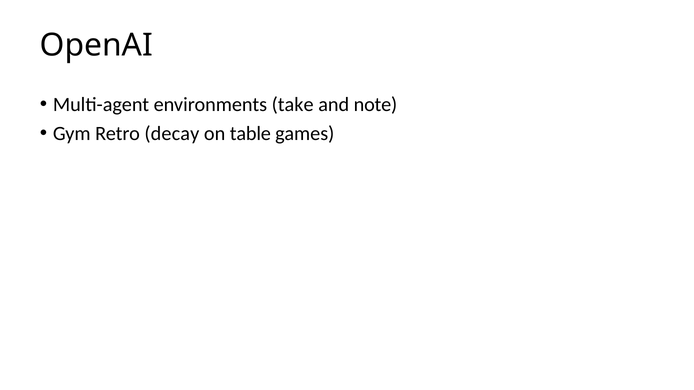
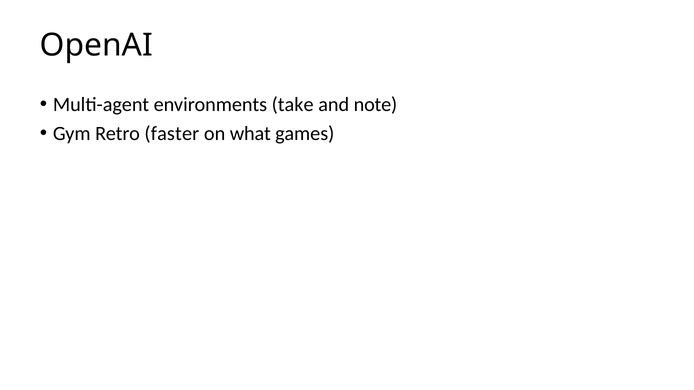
decay: decay -> faster
table: table -> what
